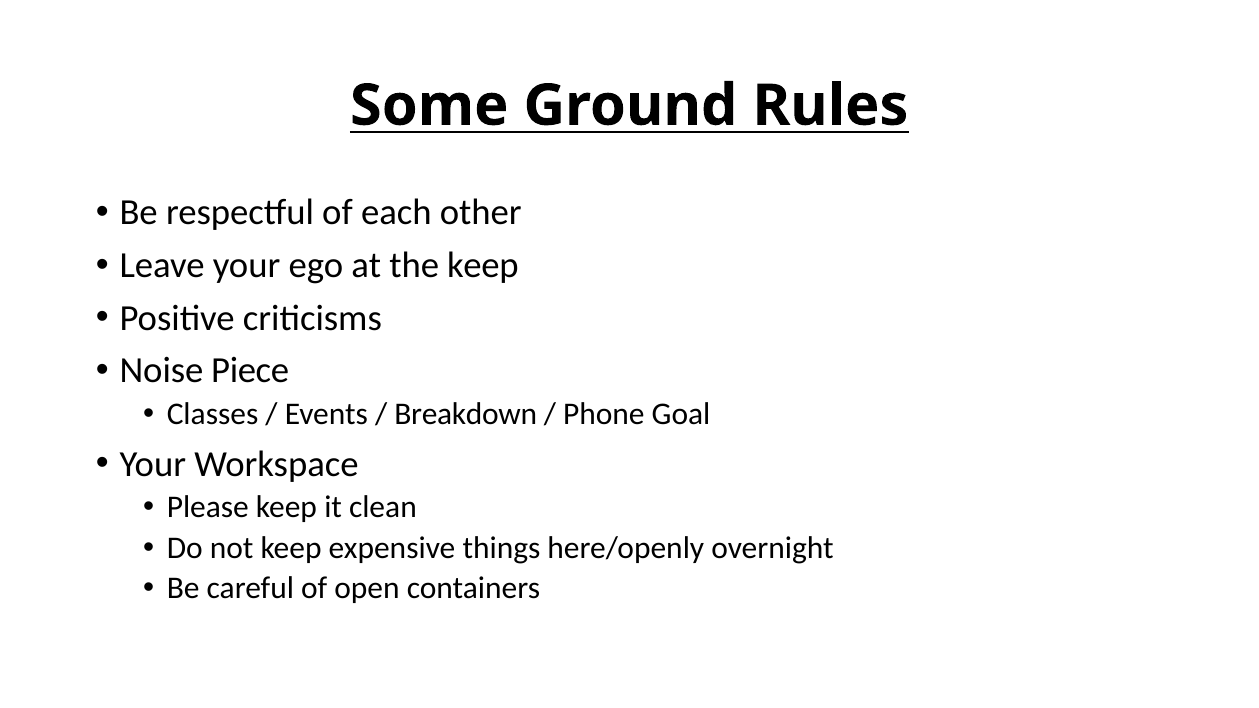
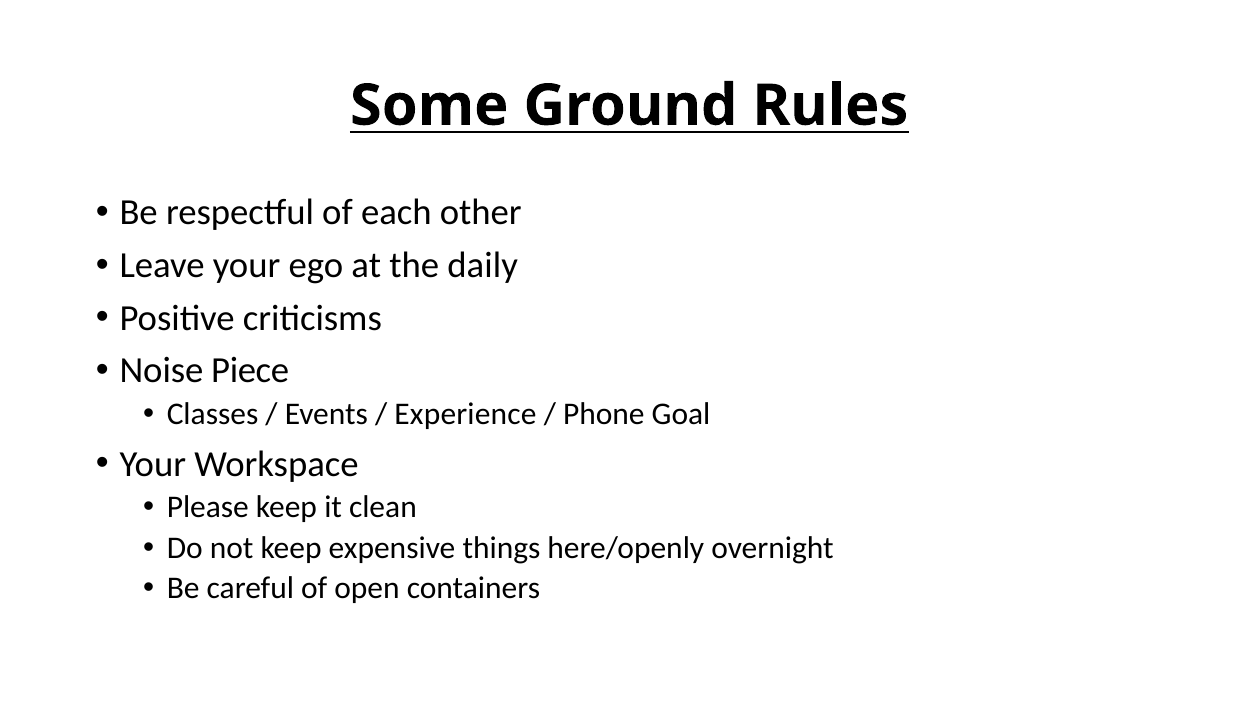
the keep: keep -> daily
Breakdown: Breakdown -> Experience
